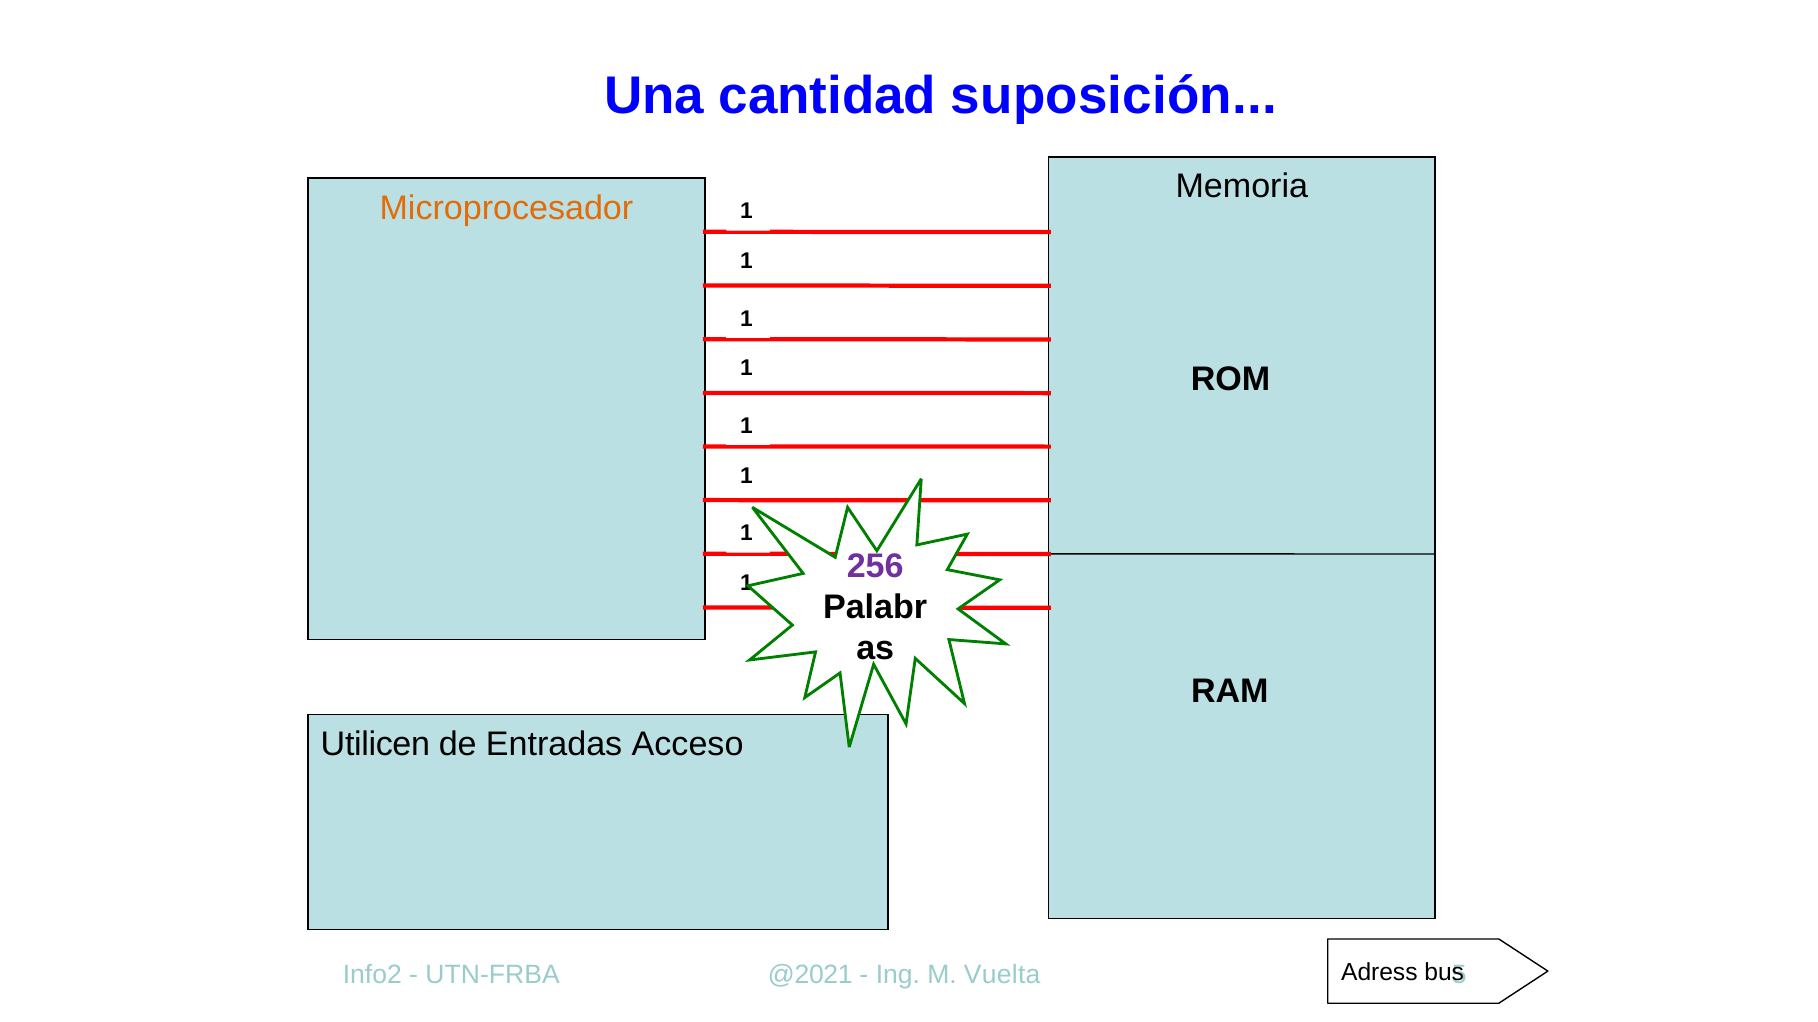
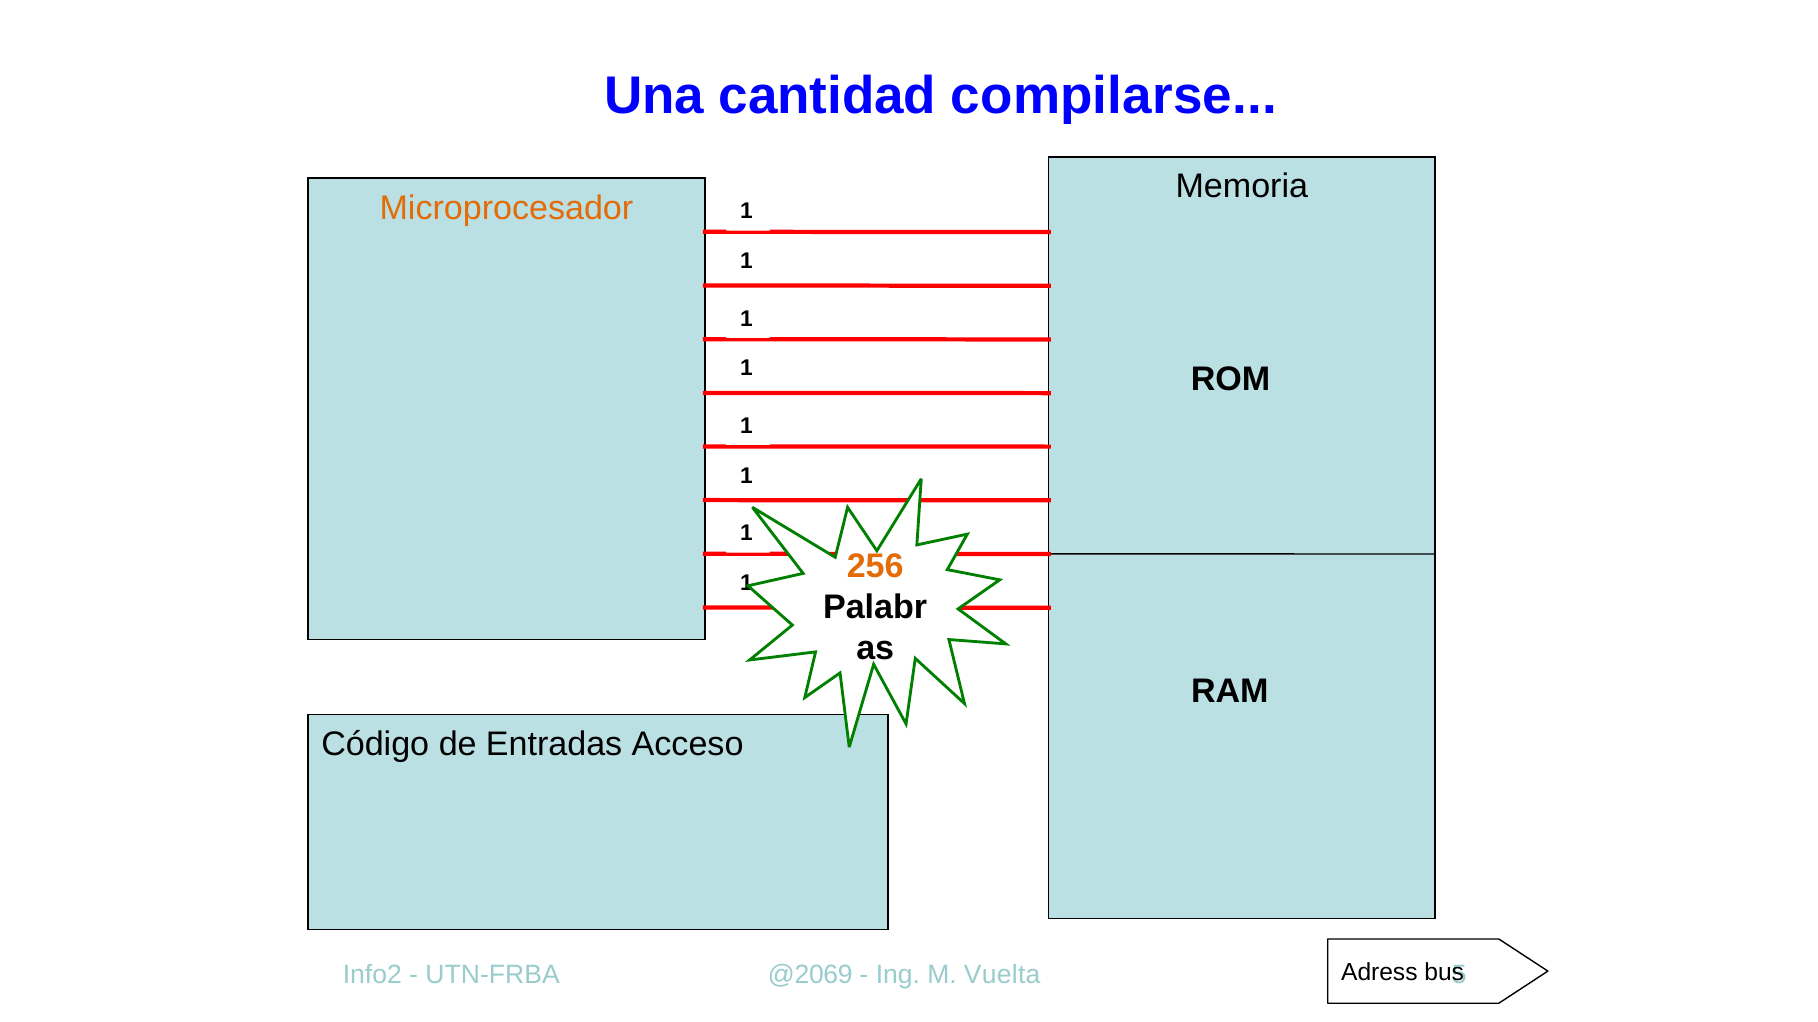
suposición: suposición -> compilarse
256 colour: purple -> orange
Utilicen: Utilicen -> Código
@2021: @2021 -> @2069
